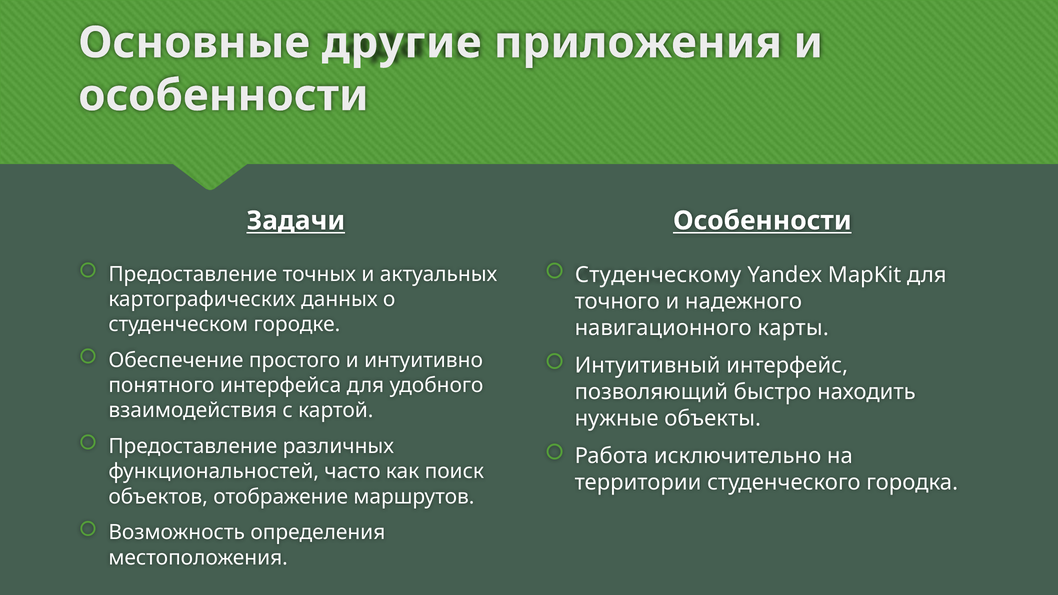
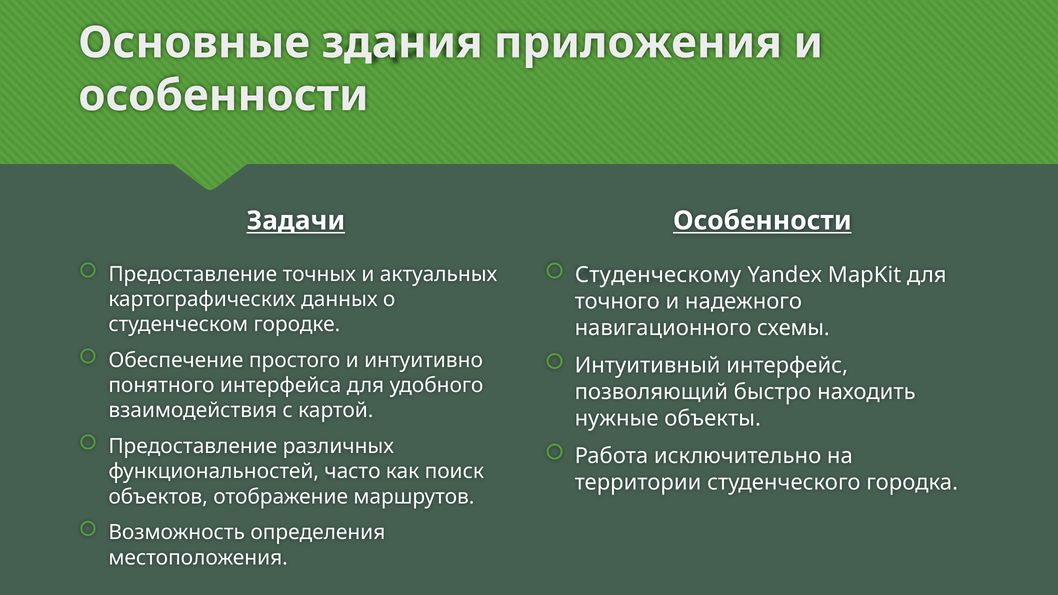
другие: другие -> здания
карты: карты -> схемы
